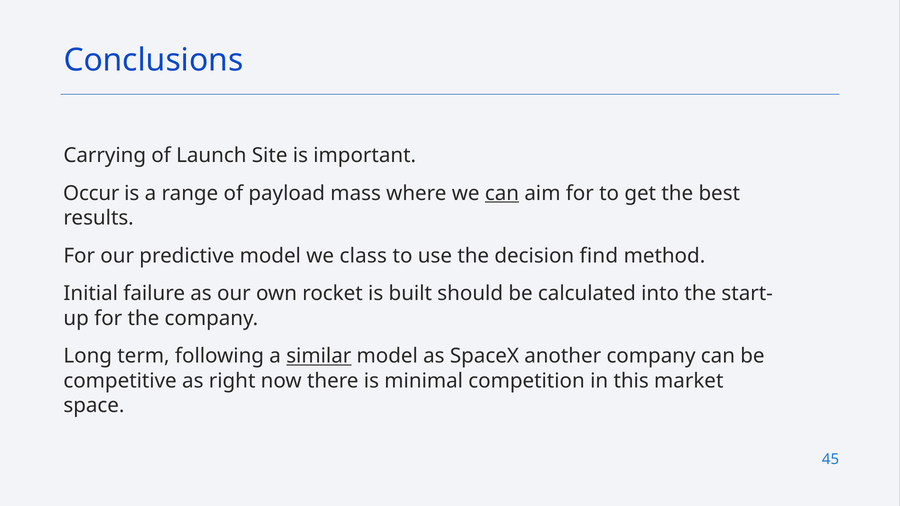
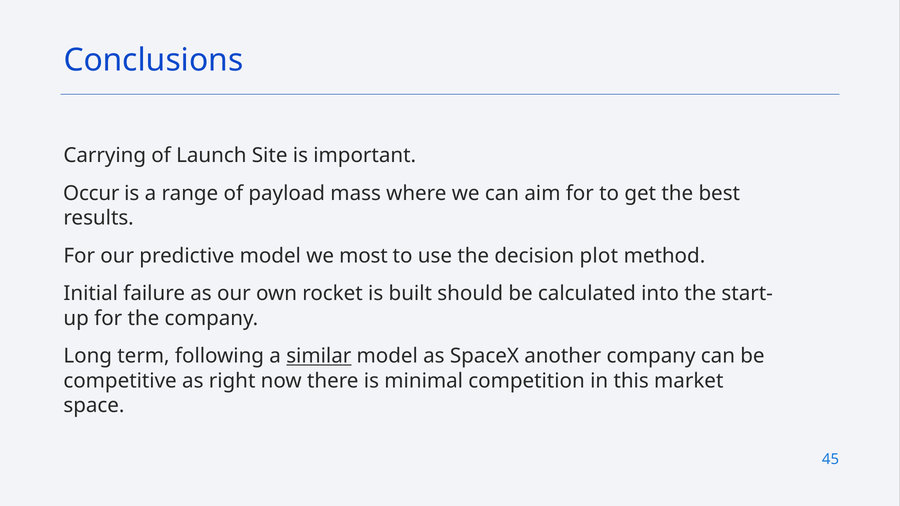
can at (502, 193) underline: present -> none
class: class -> most
find: find -> plot
